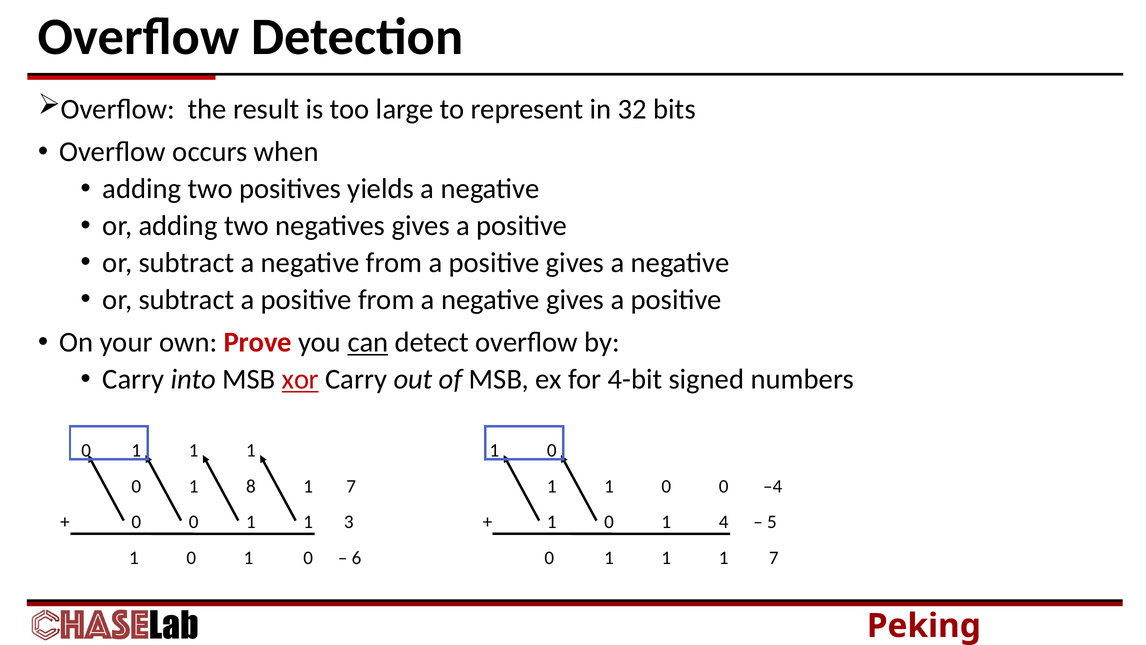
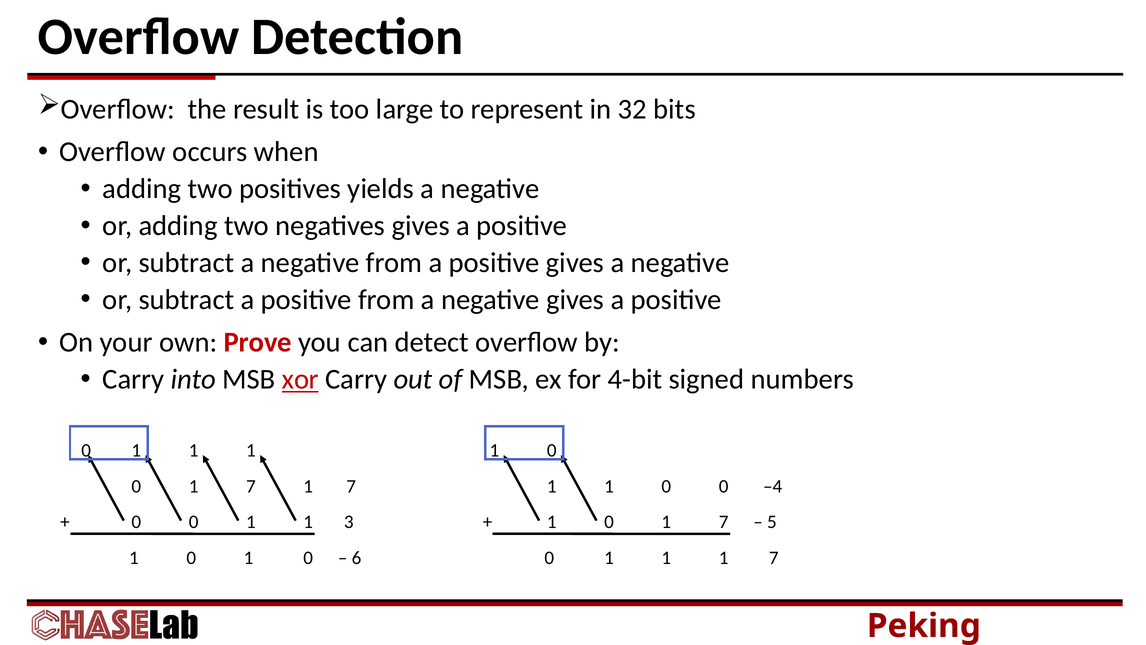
can underline: present -> none
8 at (251, 486): 8 -> 7
1 0 1 4: 4 -> 7
